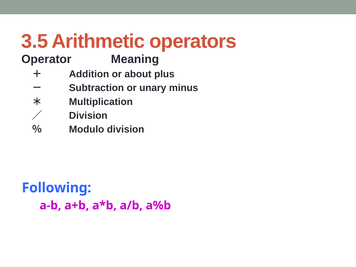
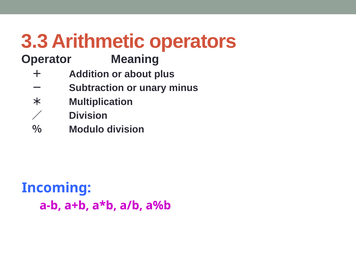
3.5: 3.5 -> 3.3
Following: Following -> Incoming
